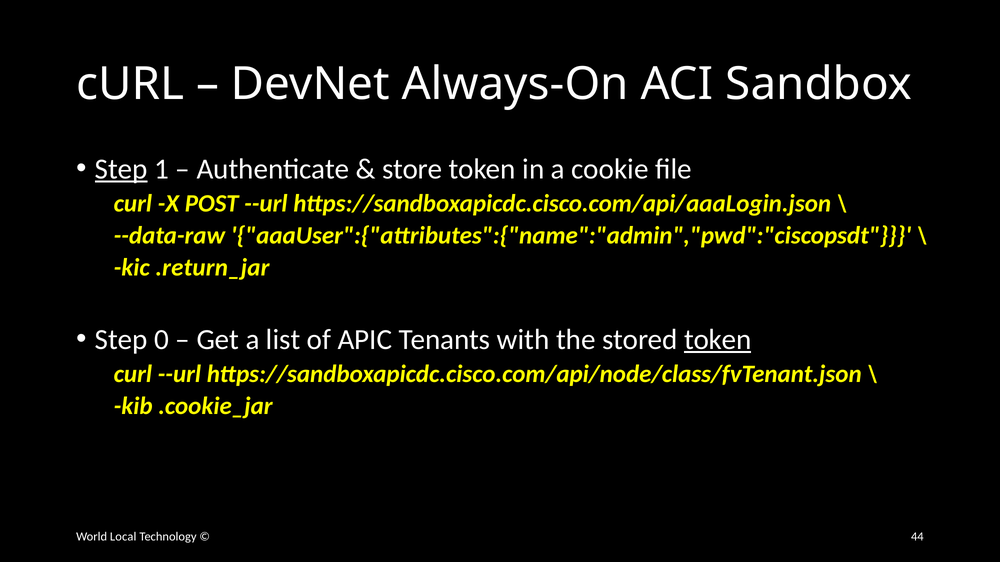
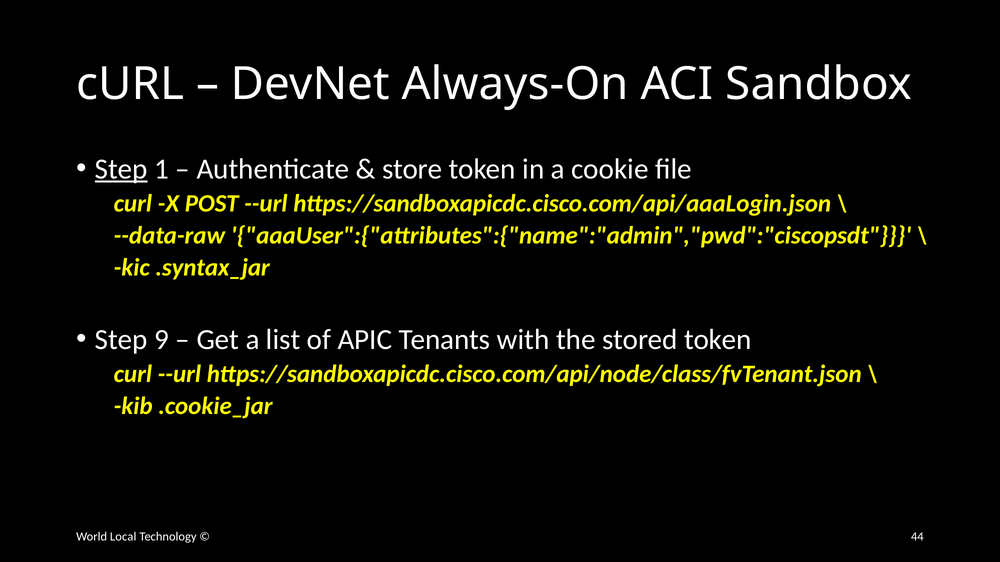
.return_jar: .return_jar -> .syntax_jar
0: 0 -> 9
token at (718, 340) underline: present -> none
